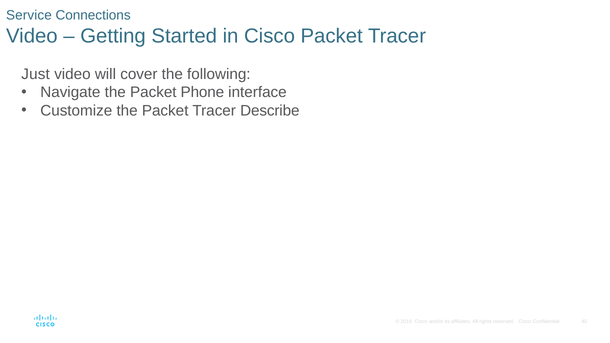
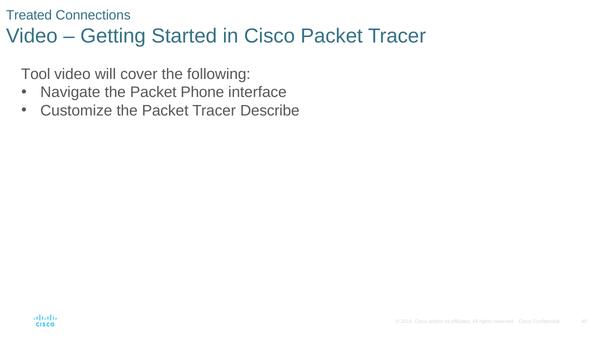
Service: Service -> Treated
Just: Just -> Tool
